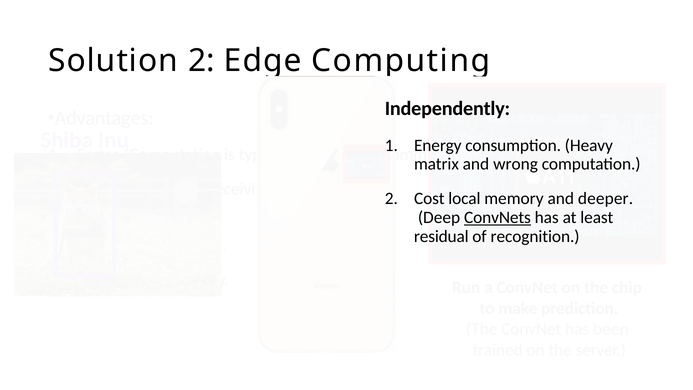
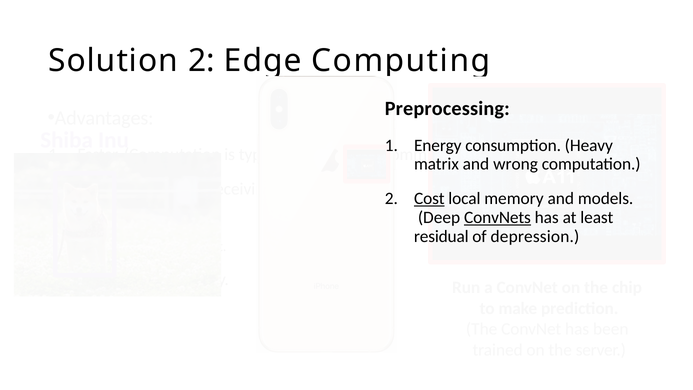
Independently: Independently -> Preprocessing
Cost underline: none -> present
deeper: deeper -> models
recognition: recognition -> depression
